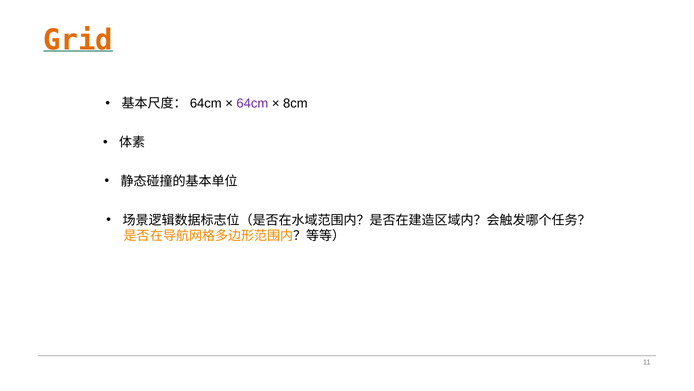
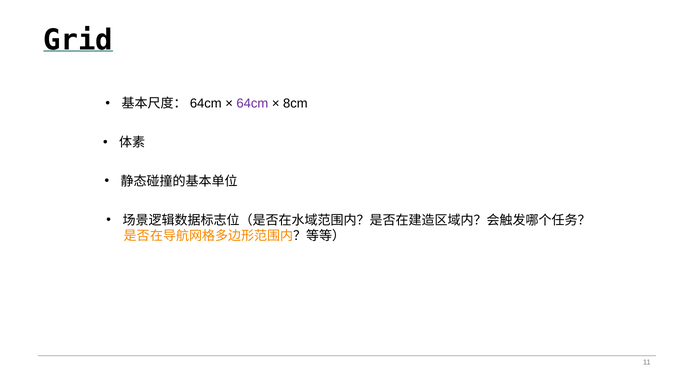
Grid colour: orange -> black
